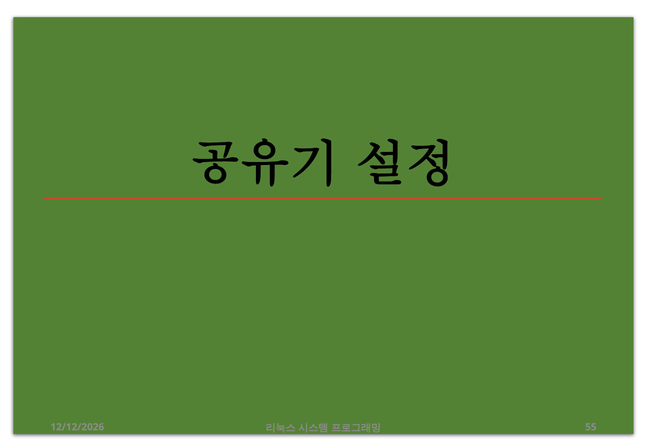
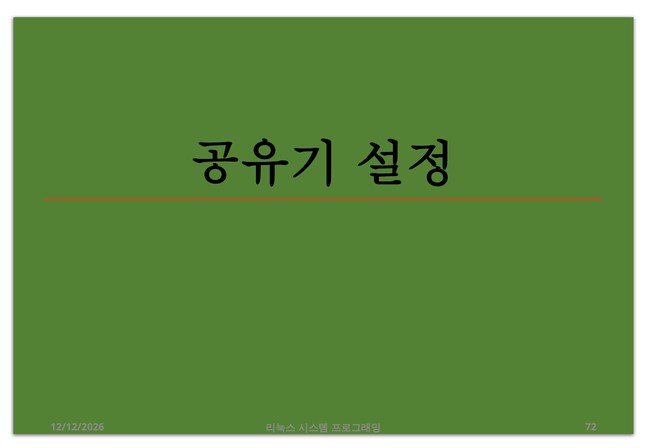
55: 55 -> 72
